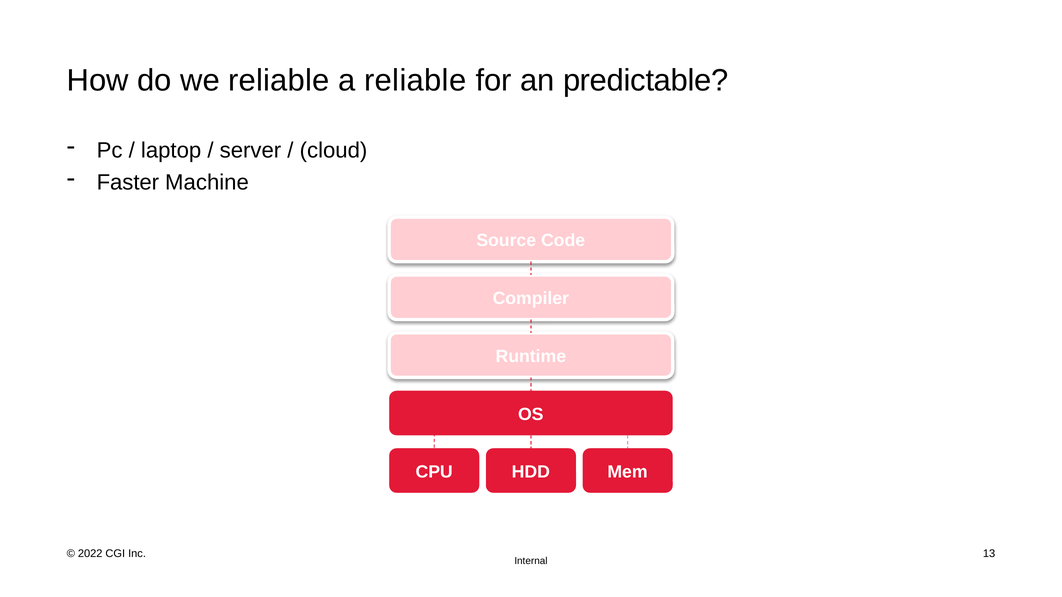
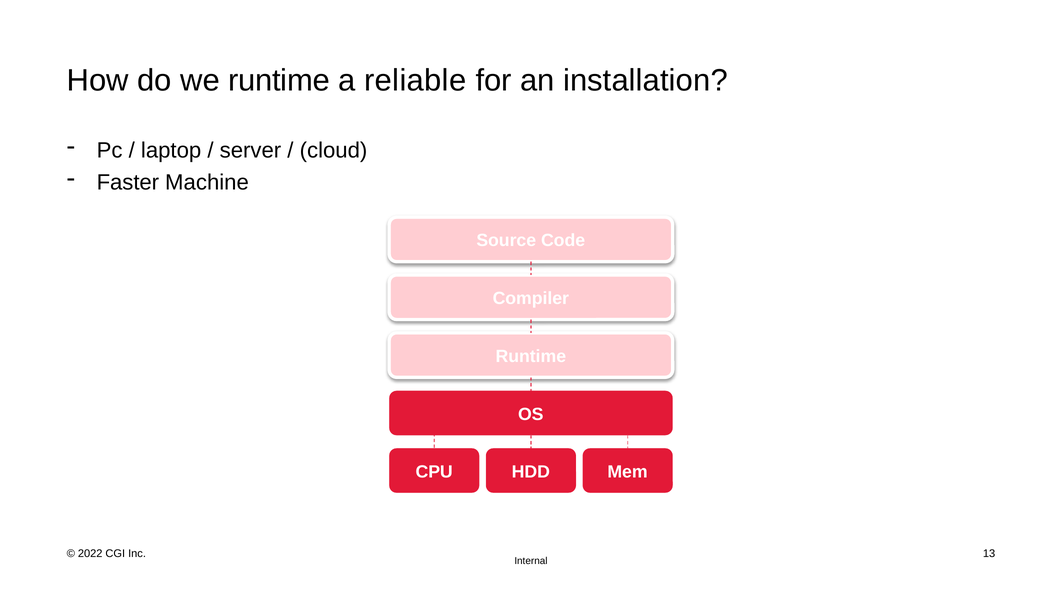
we reliable: reliable -> runtime
predictable: predictable -> installation
